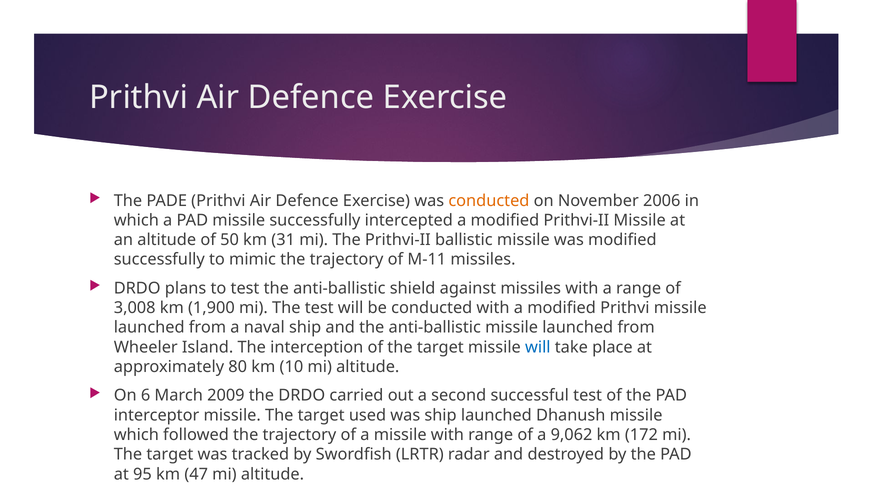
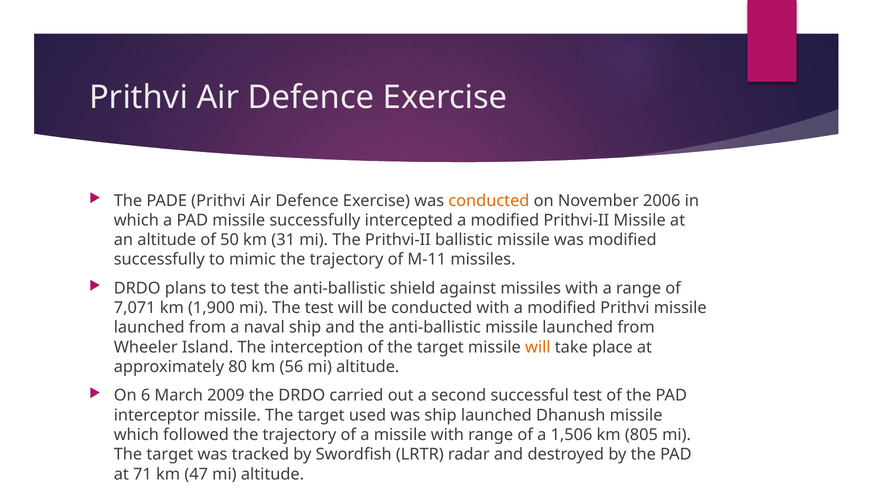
3,008: 3,008 -> 7,071
will at (538, 347) colour: blue -> orange
10: 10 -> 56
9,062: 9,062 -> 1,506
172: 172 -> 805
95: 95 -> 71
